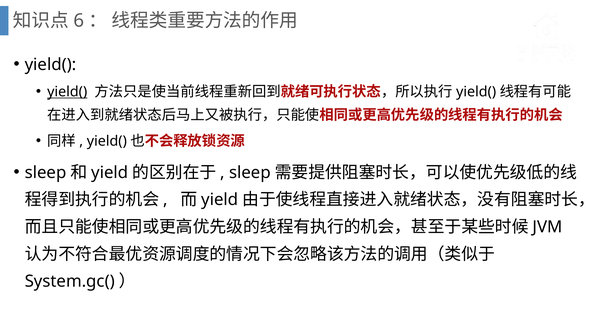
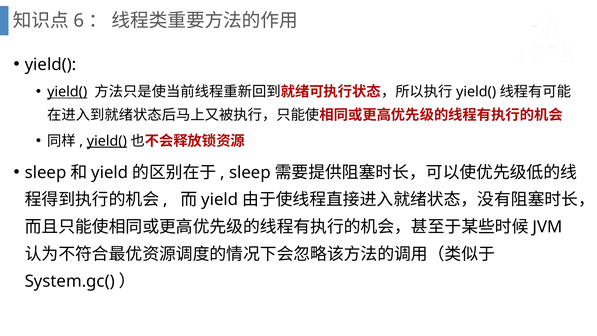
yield( at (107, 141) underline: none -> present
